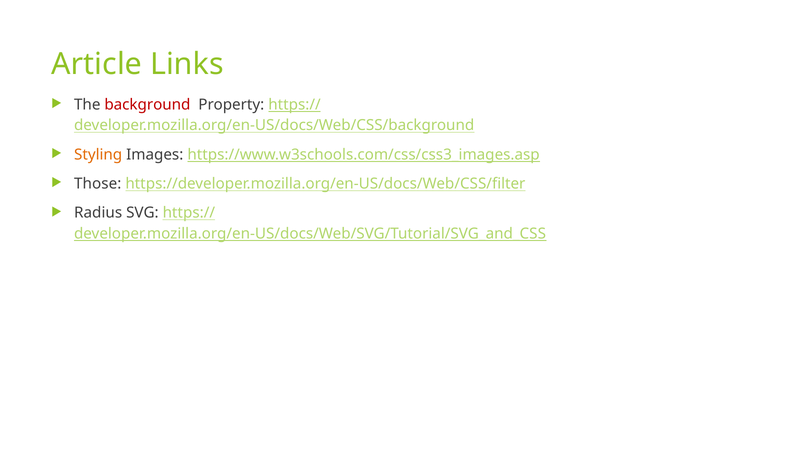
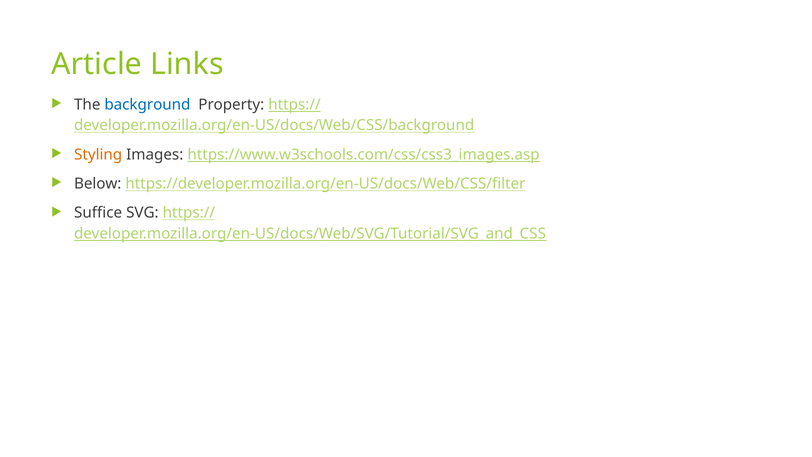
background colour: red -> blue
Those: Those -> Below
Radius: Radius -> Suffice
